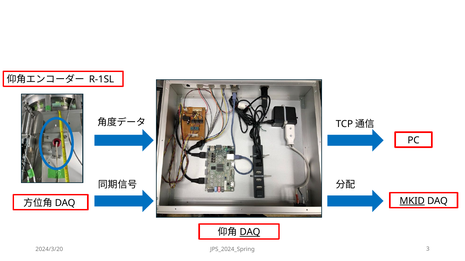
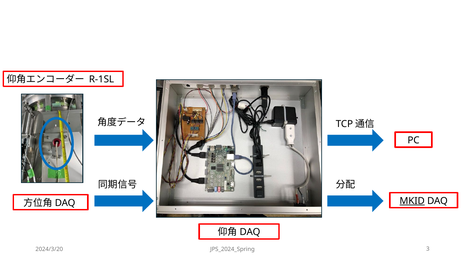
DAQ at (250, 233) underline: present -> none
